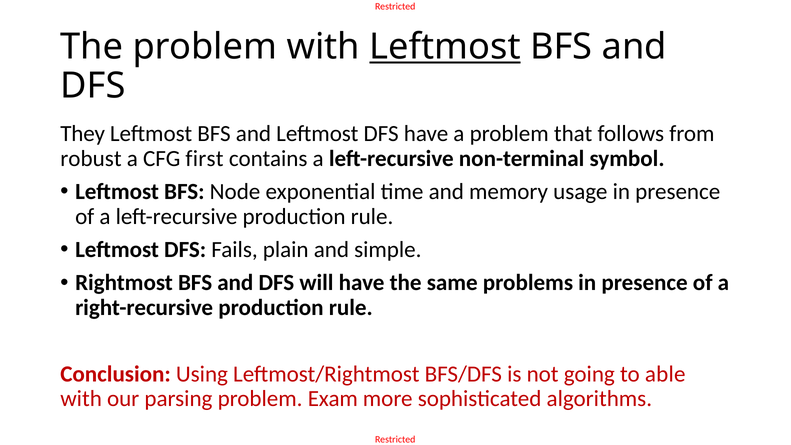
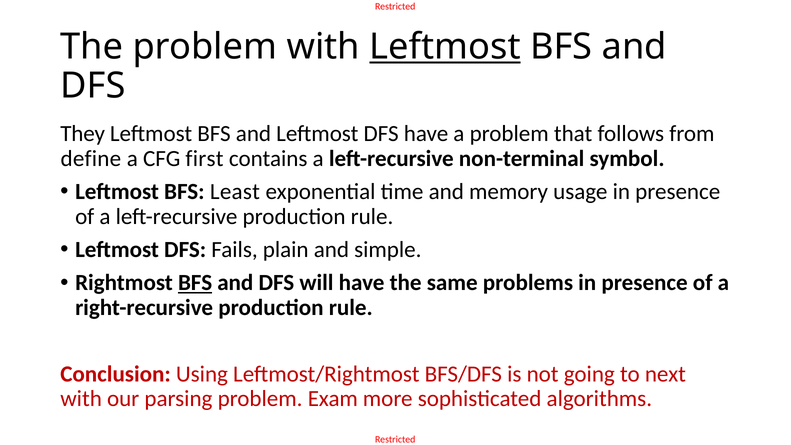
robust: robust -> define
Node: Node -> Least
BFS at (195, 283) underline: none -> present
able: able -> next
